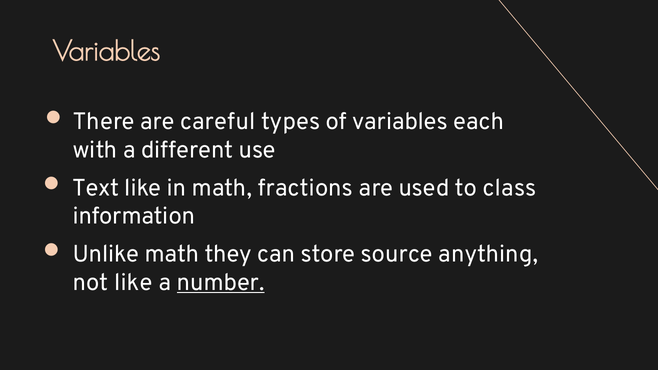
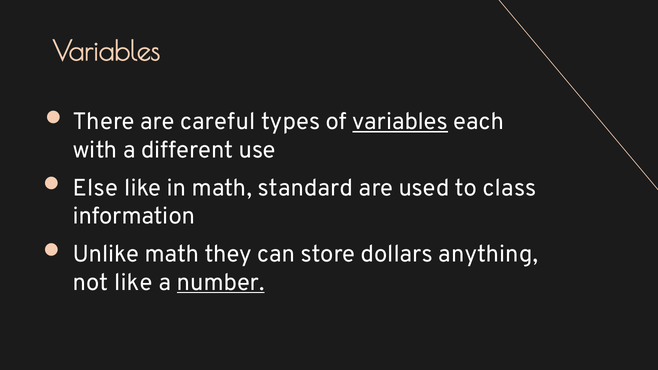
variables at (400, 122) underline: none -> present
Text: Text -> Else
fractions: fractions -> standard
source: source -> dollars
